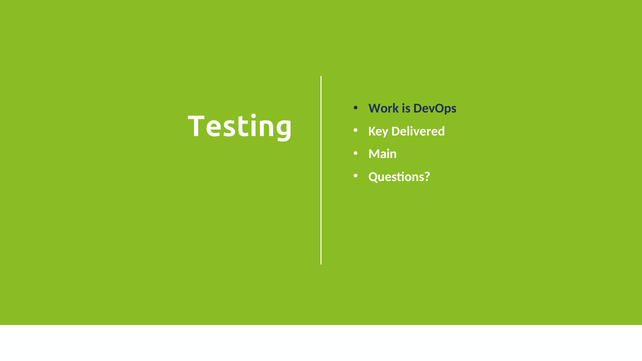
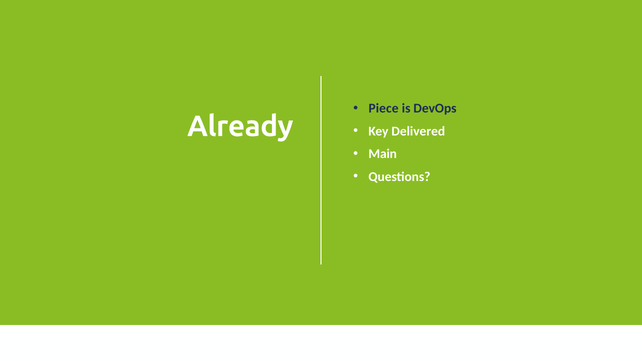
Work: Work -> Piece
Testing: Testing -> Already
